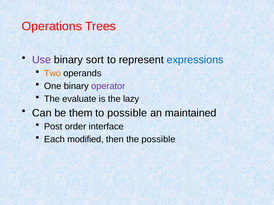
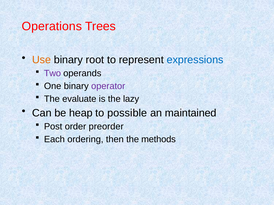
Use colour: purple -> orange
sort: sort -> root
Two colour: orange -> purple
them: them -> heap
interface: interface -> preorder
modified: modified -> ordering
the possible: possible -> methods
